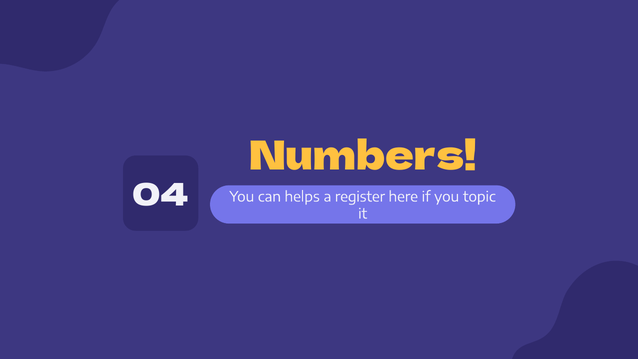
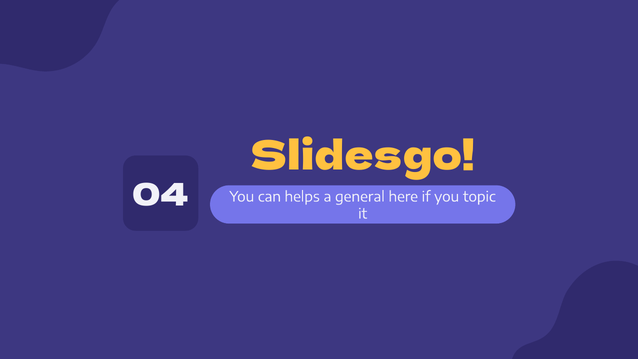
Numbers: Numbers -> Slidesgo
register: register -> general
